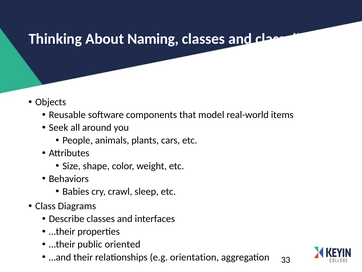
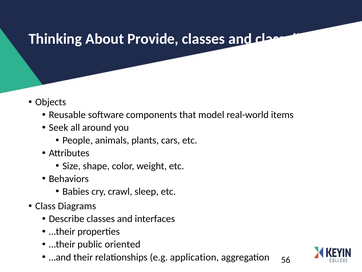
Naming: Naming -> Provide
orientation: orientation -> application
33: 33 -> 56
